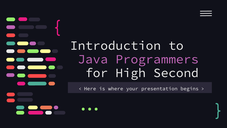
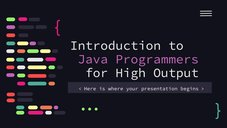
Second: Second -> Output
